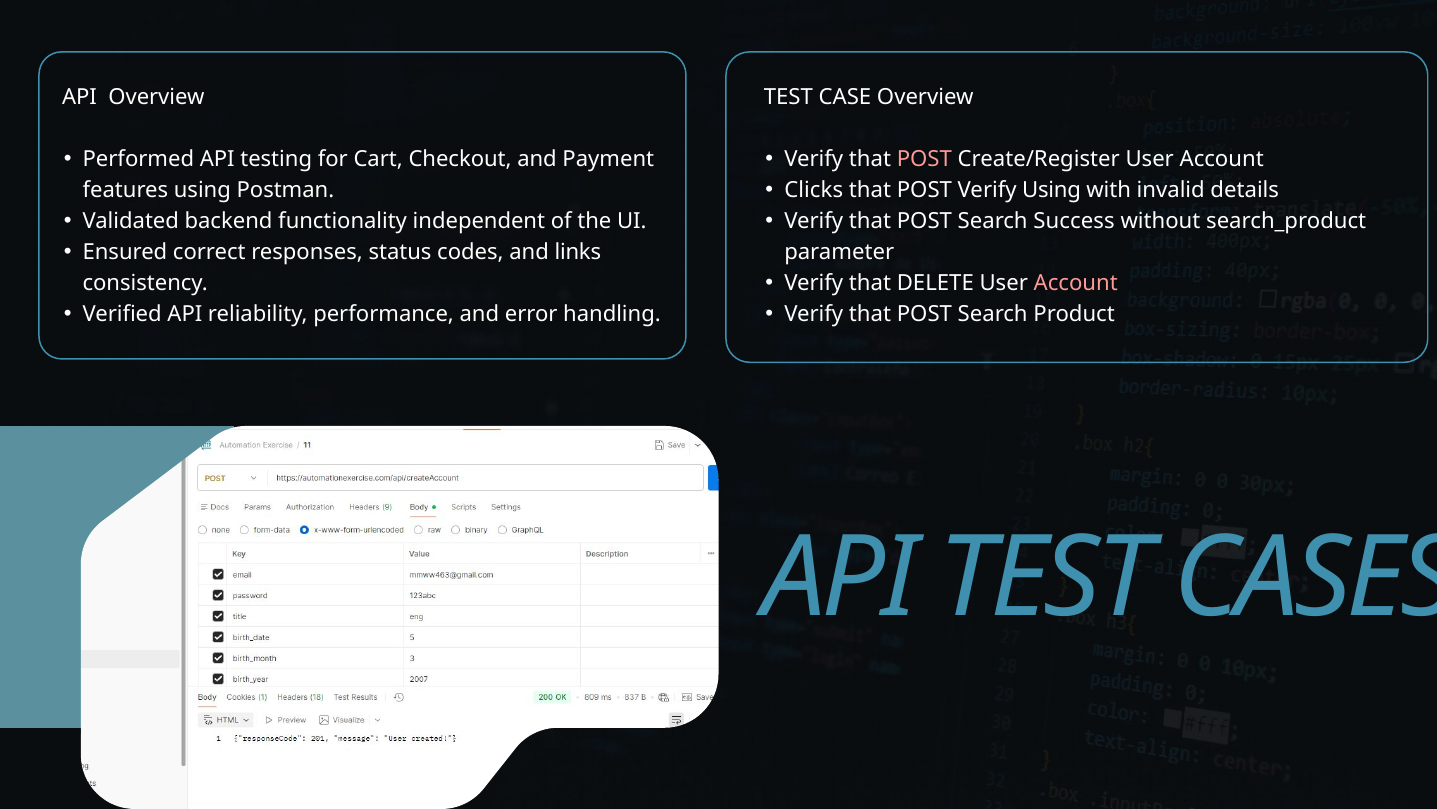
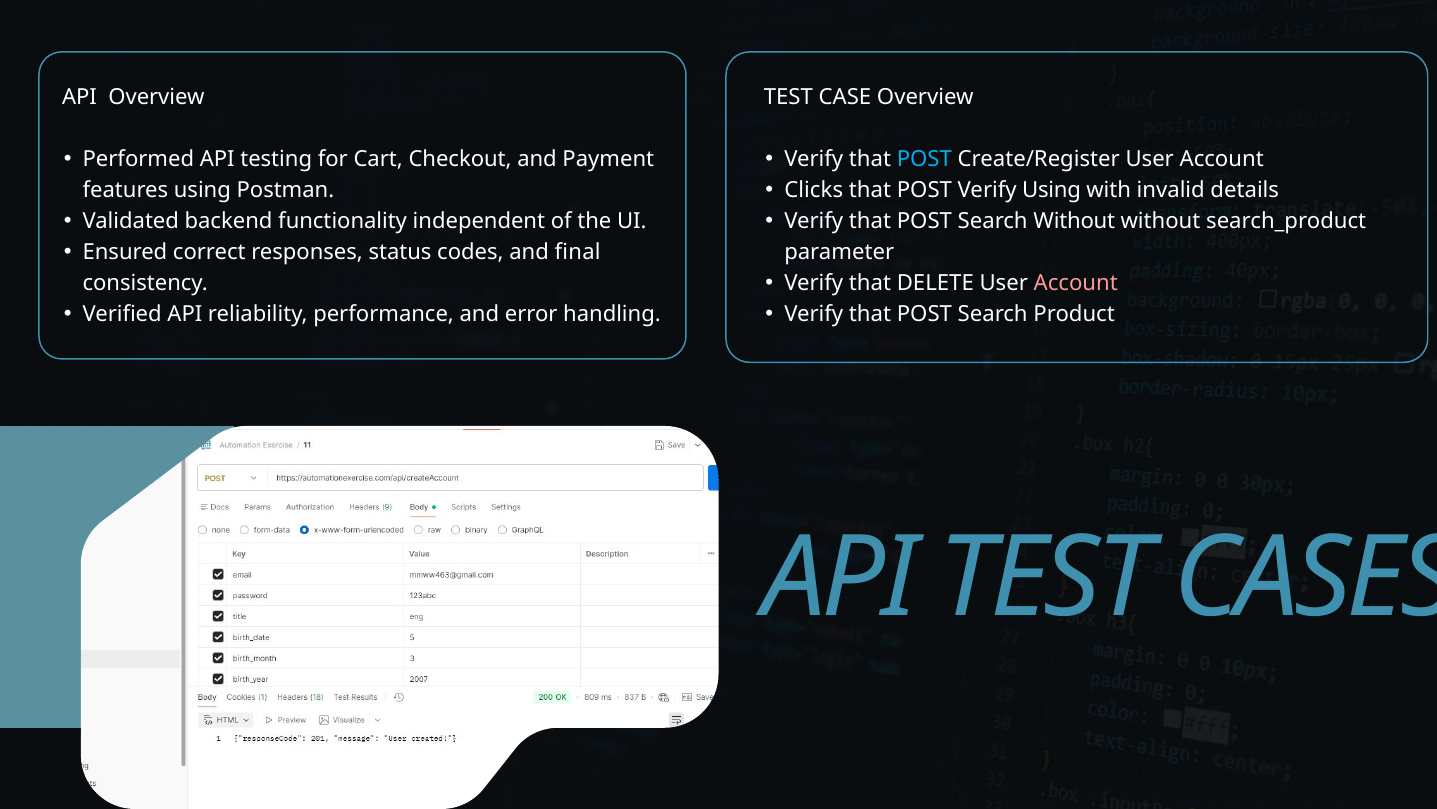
POST at (924, 159) colour: pink -> light blue
Search Success: Success -> Without
links: links -> final
